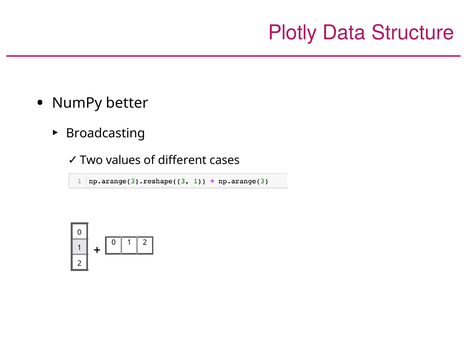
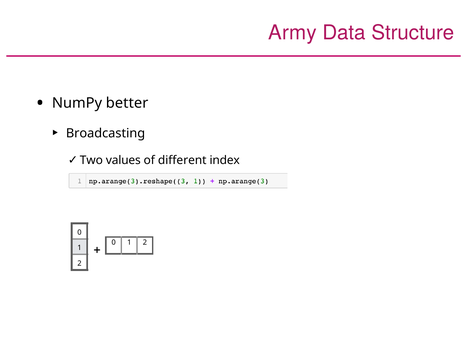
Plotly: Plotly -> Army
cases: cases -> index
